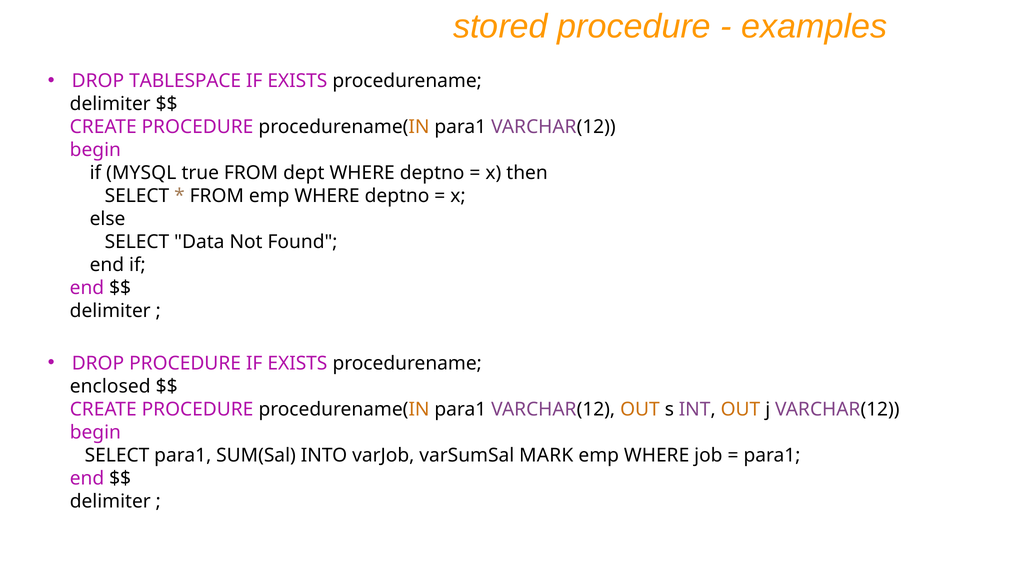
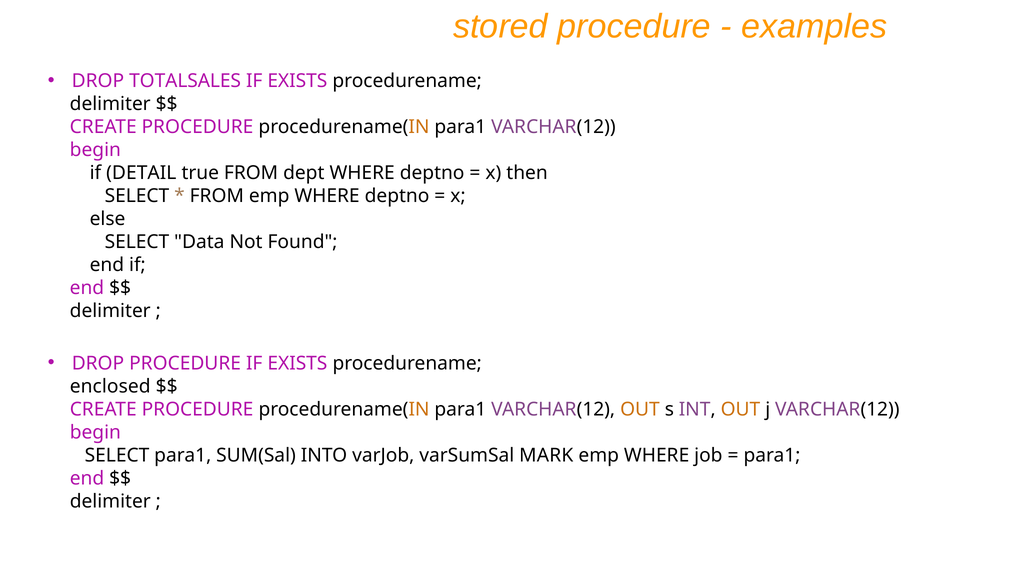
TABLESPACE: TABLESPACE -> TOTALSALES
MYSQL: MYSQL -> DETAIL
